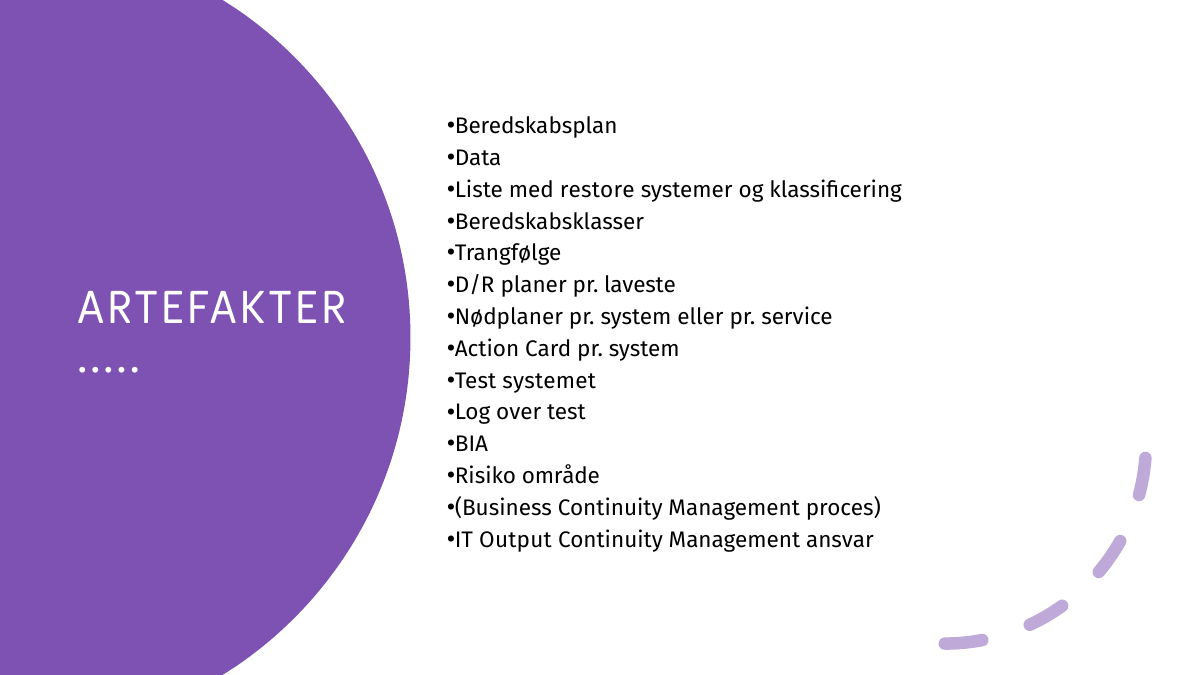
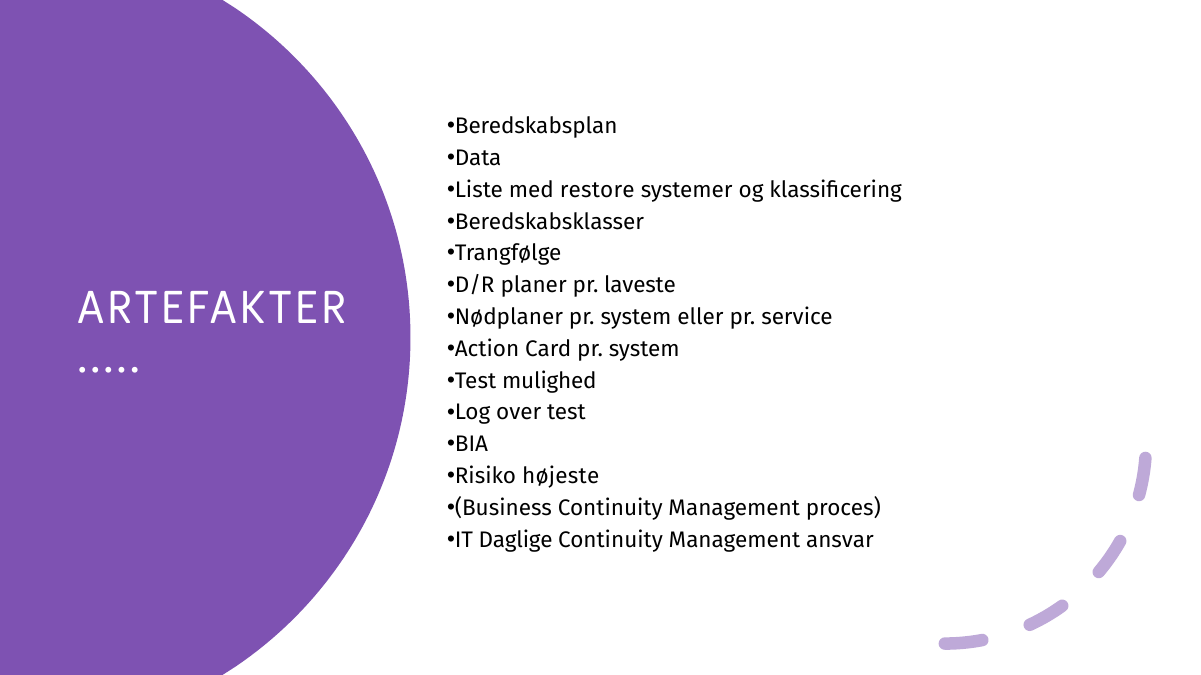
systemet: systemet -> mulighed
område: område -> højeste
Output: Output -> Daglige
